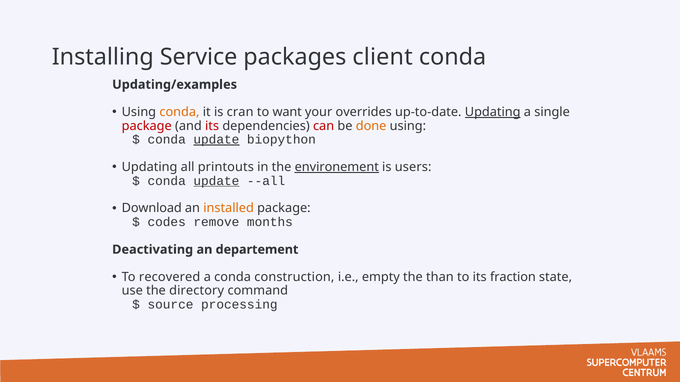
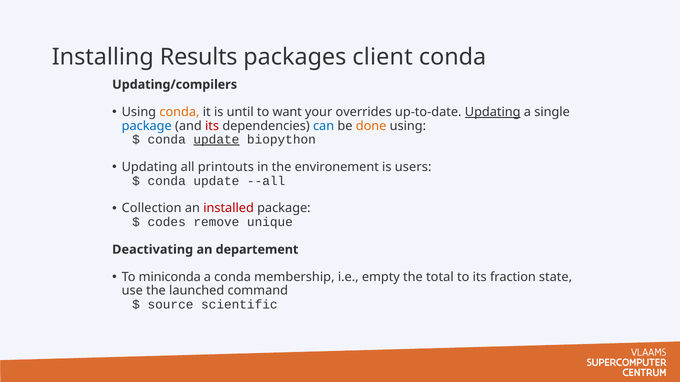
Service: Service -> Results
Updating/examples: Updating/examples -> Updating/compilers
cran: cran -> until
package at (147, 126) colour: red -> blue
can colour: red -> blue
environement underline: present -> none
update at (216, 181) underline: present -> none
Download: Download -> Collection
installed colour: orange -> red
months: months -> unique
recovered: recovered -> miniconda
construction: construction -> membership
than: than -> total
directory: directory -> launched
processing: processing -> scientific
